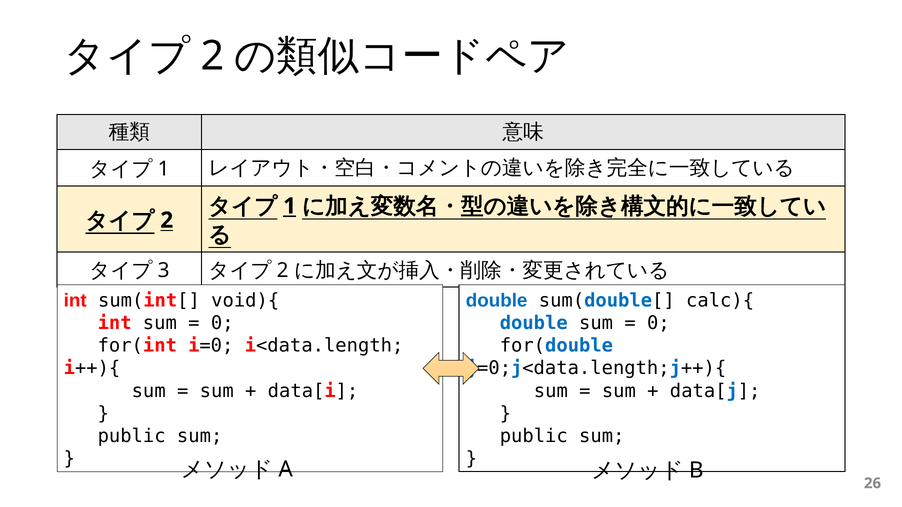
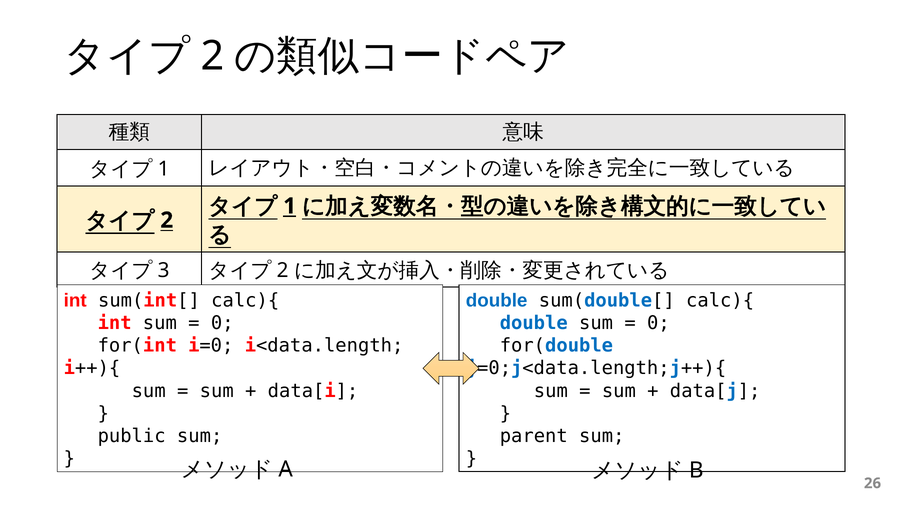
sum(int[ void){: void){ -> calc){
public at (534, 436): public -> parent
